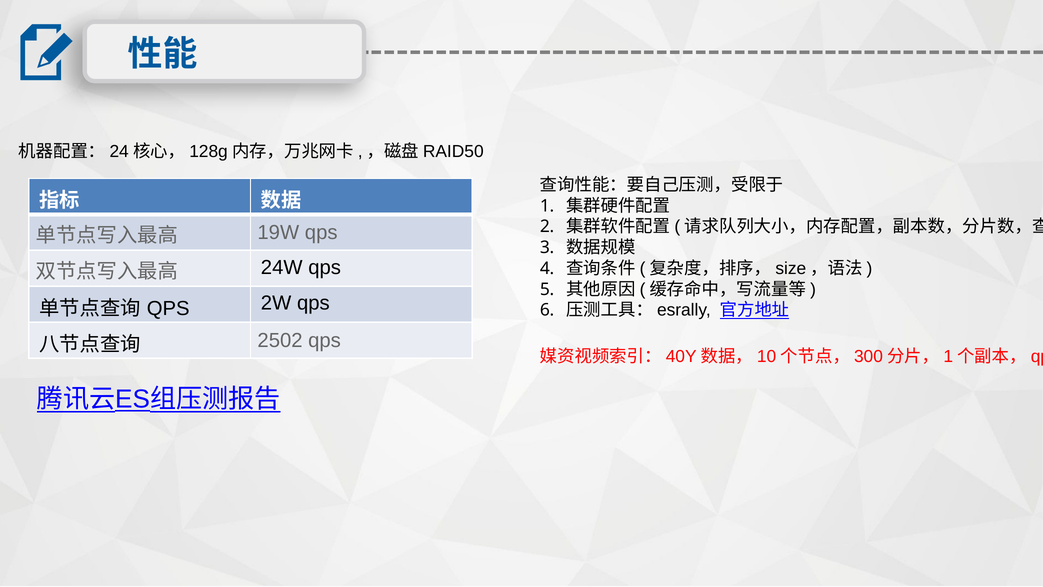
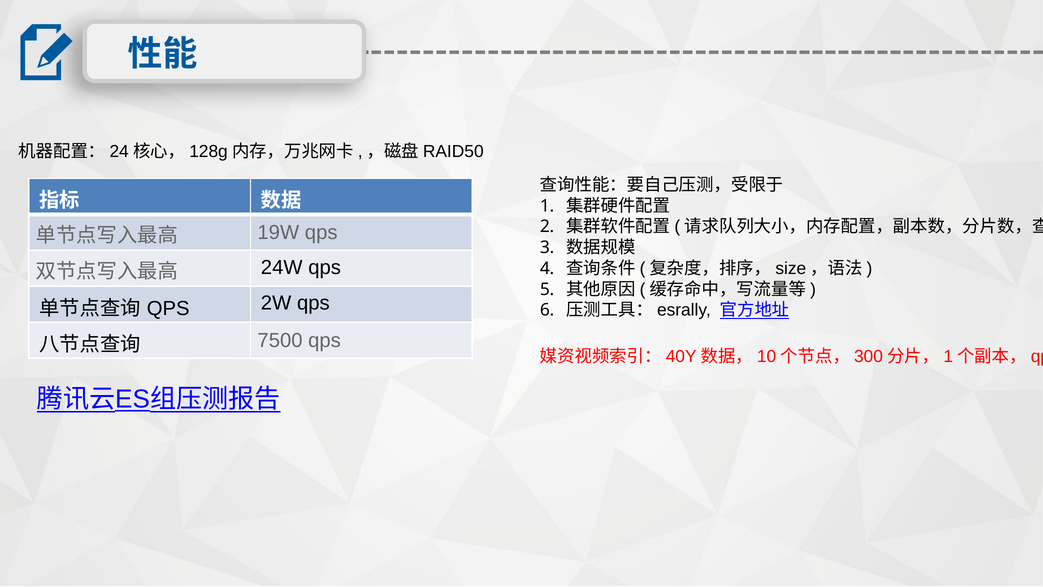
2502: 2502 -> 7500
